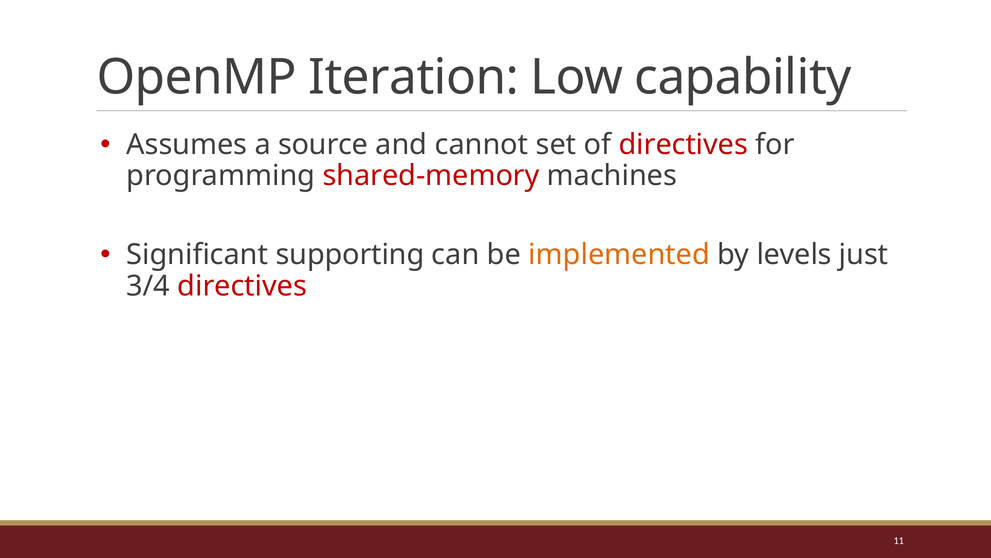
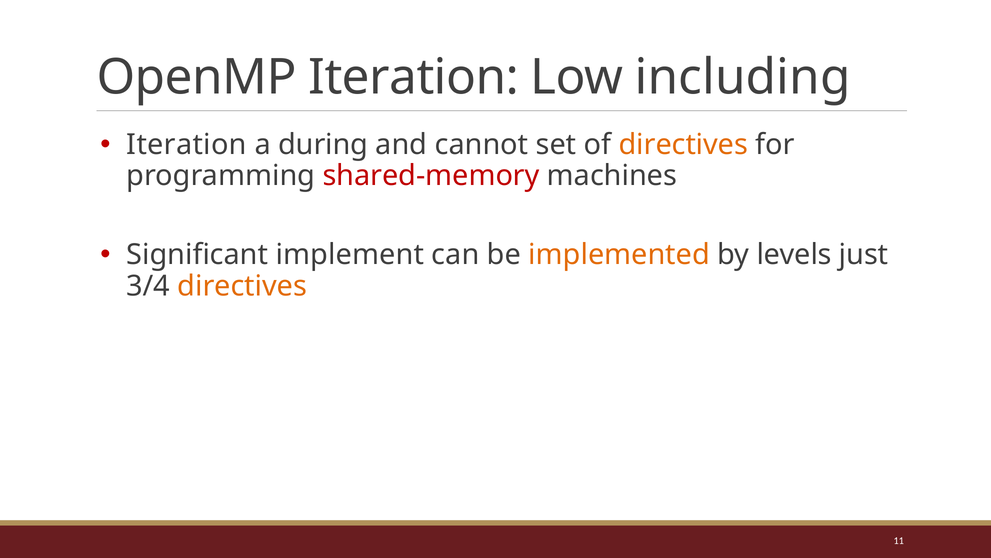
capability: capability -> including
Assumes at (187, 145): Assumes -> Iteration
source: source -> during
directives at (683, 145) colour: red -> orange
supporting: supporting -> implement
directives at (242, 286) colour: red -> orange
